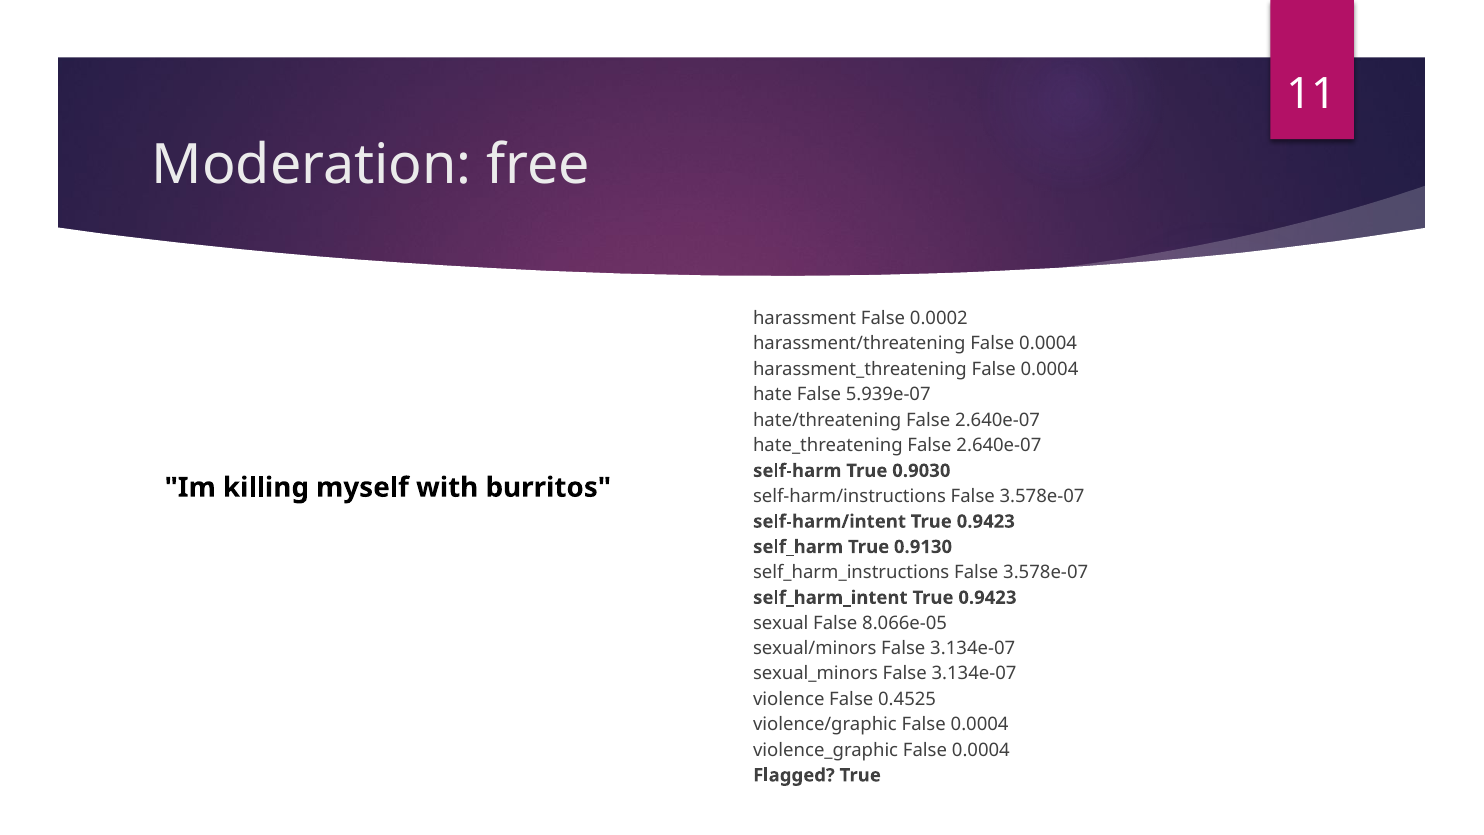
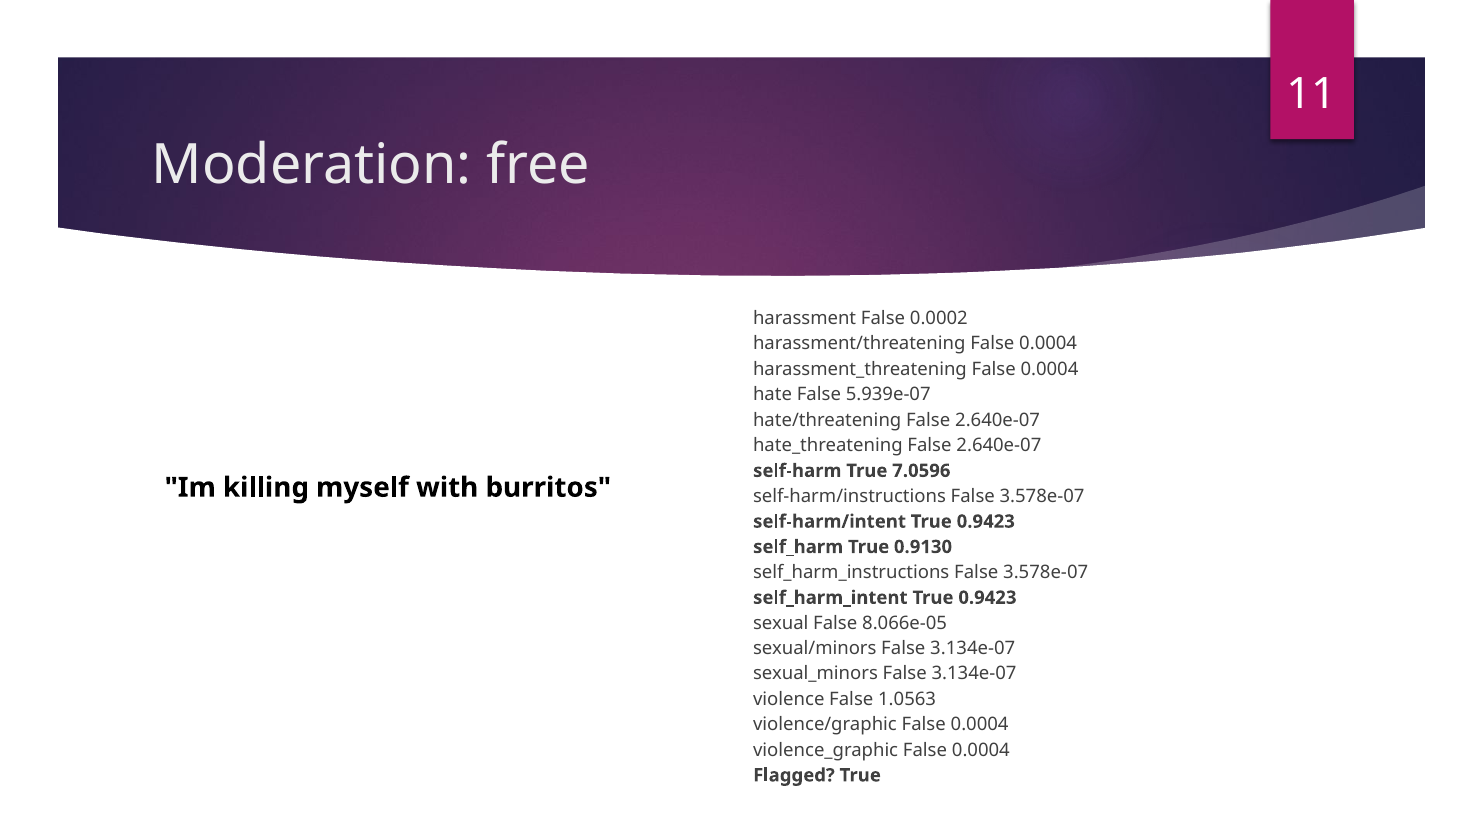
0.9030: 0.9030 -> 7.0596
0.4525: 0.4525 -> 1.0563
